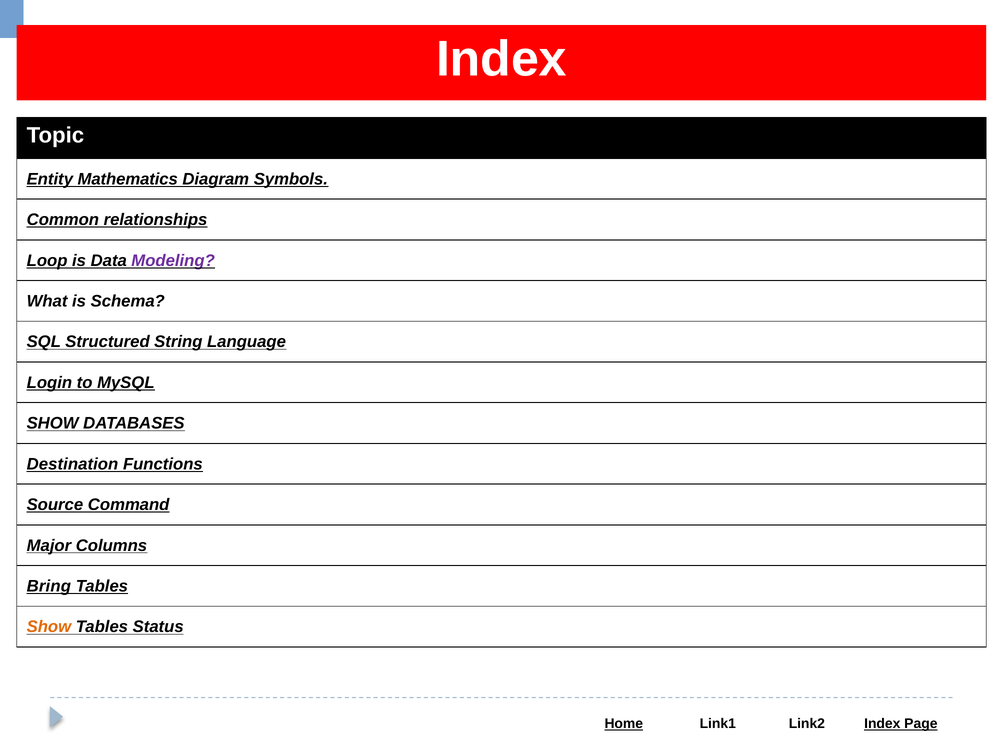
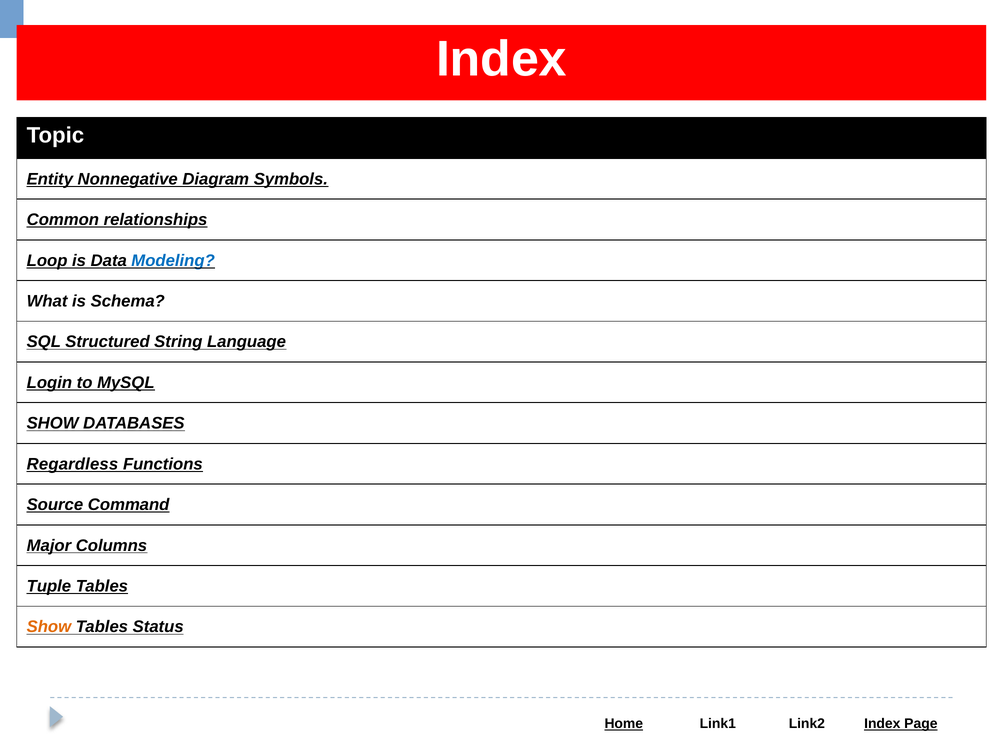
Mathematics: Mathematics -> Nonnegative
Modeling colour: purple -> blue
Destination: Destination -> Regardless
Bring: Bring -> Tuple
